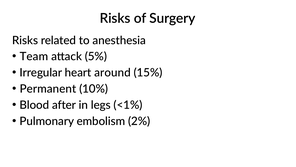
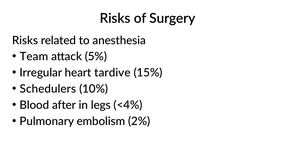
around: around -> tardive
Permanent: Permanent -> Schedulers
<1%: <1% -> <4%
